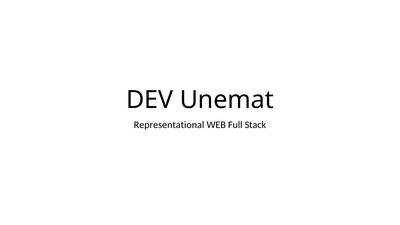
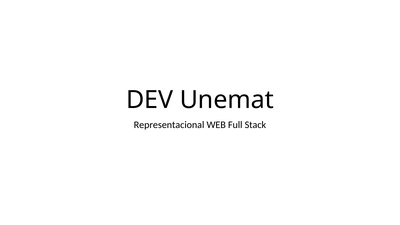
Representational: Representational -> Representacional
